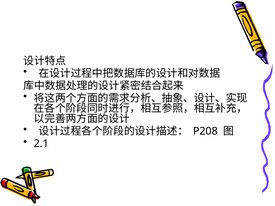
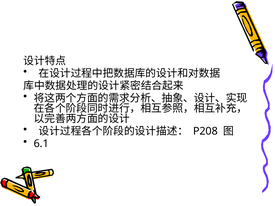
2.1: 2.1 -> 6.1
